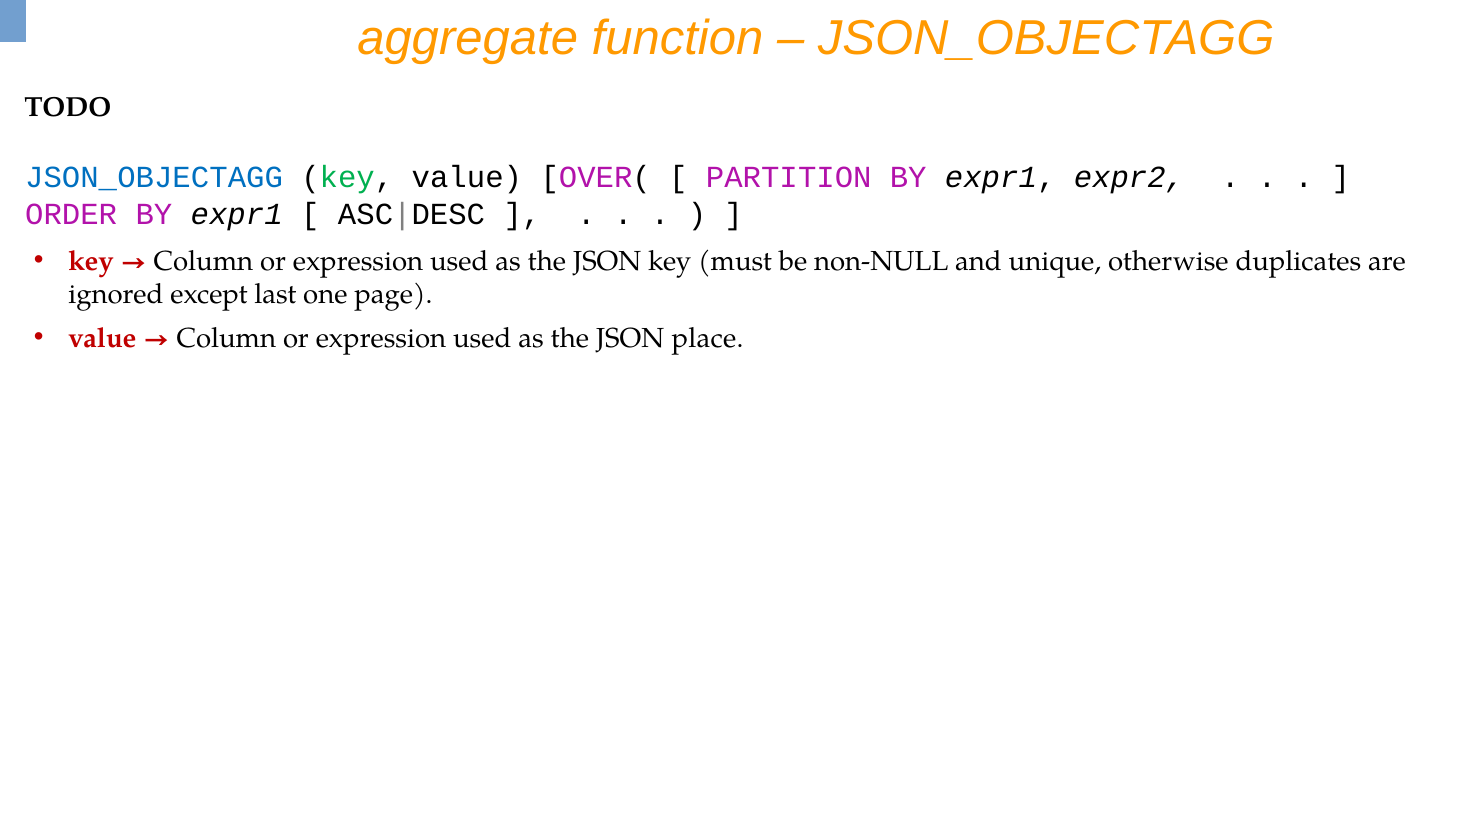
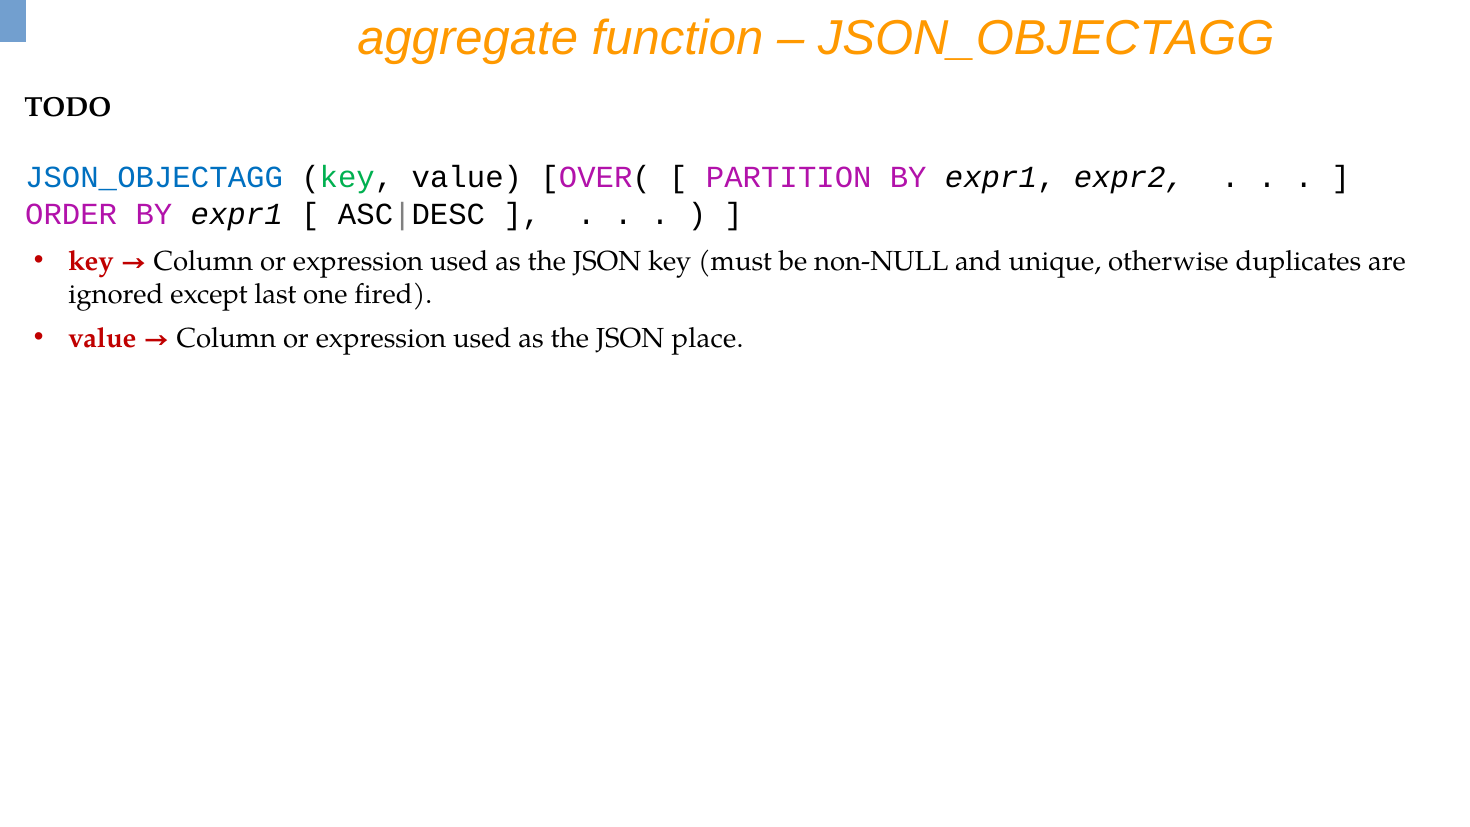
page: page -> fired
